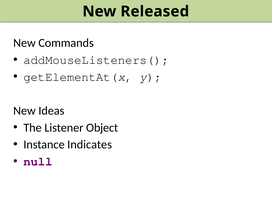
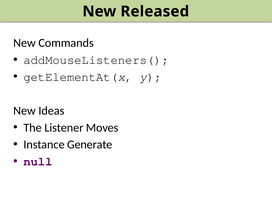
Object: Object -> Moves
Indicates: Indicates -> Generate
